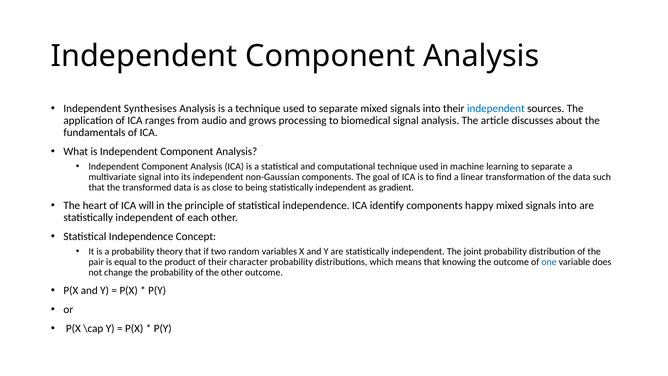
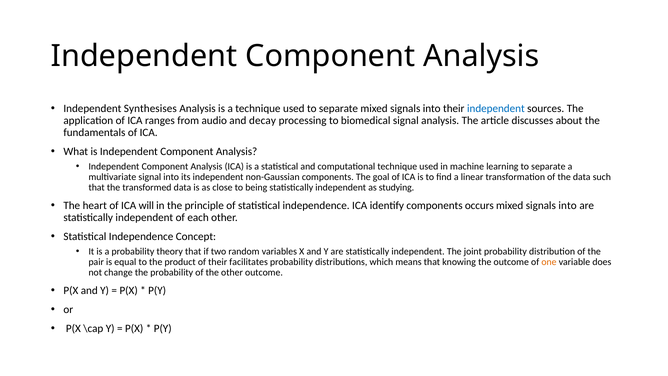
grows: grows -> decay
gradient: gradient -> studying
happy: happy -> occurs
character: character -> facilitates
one colour: blue -> orange
